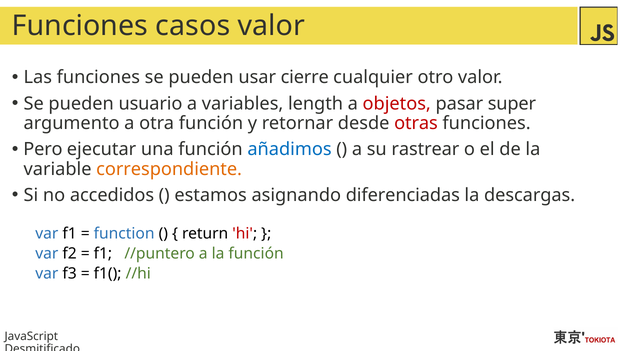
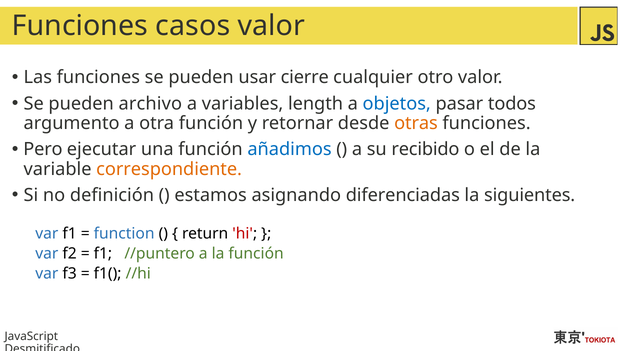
usuario: usuario -> archivo
objetos colour: red -> blue
super: super -> todos
otras colour: red -> orange
rastrear: rastrear -> recibido
accedidos: accedidos -> definición
descargas: descargas -> siguientes
